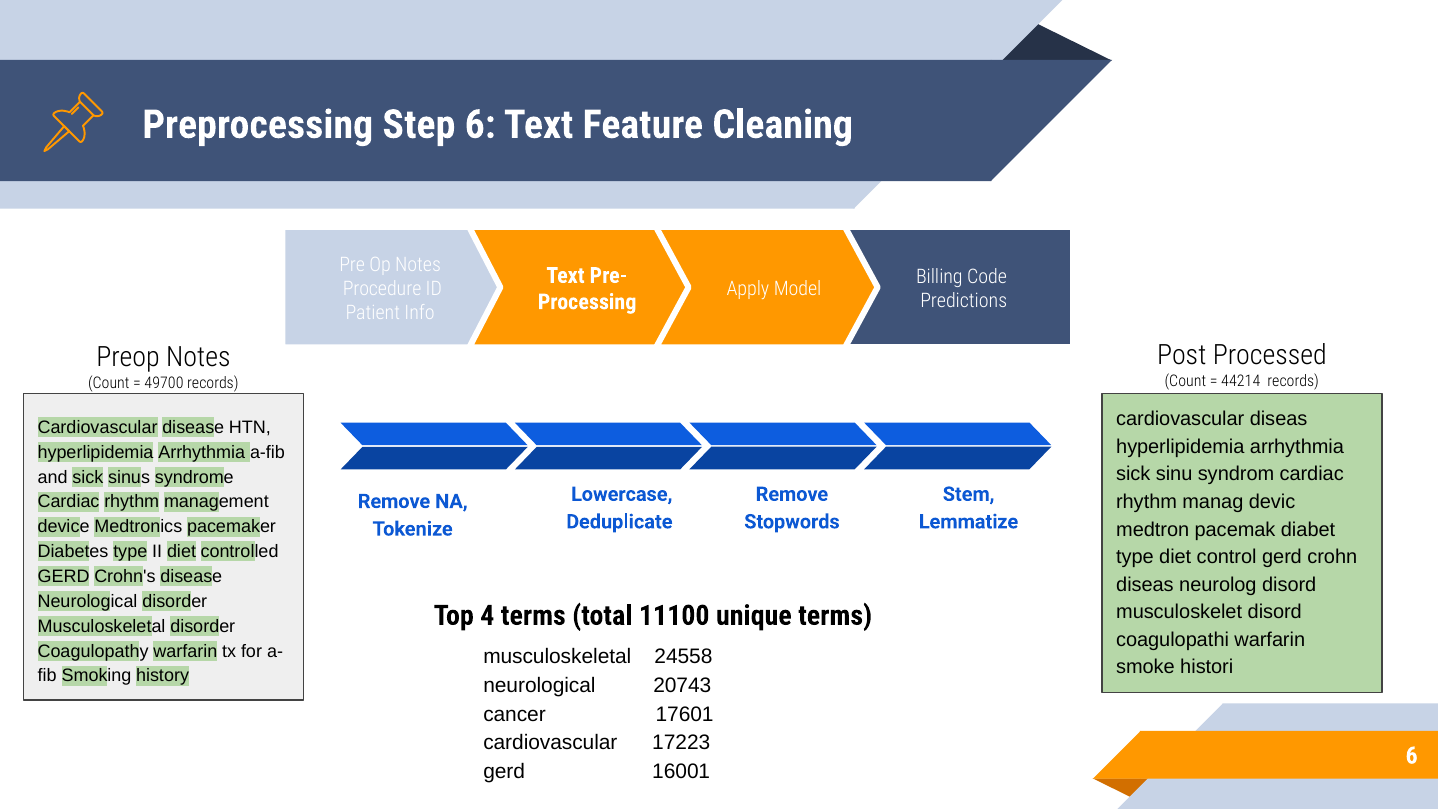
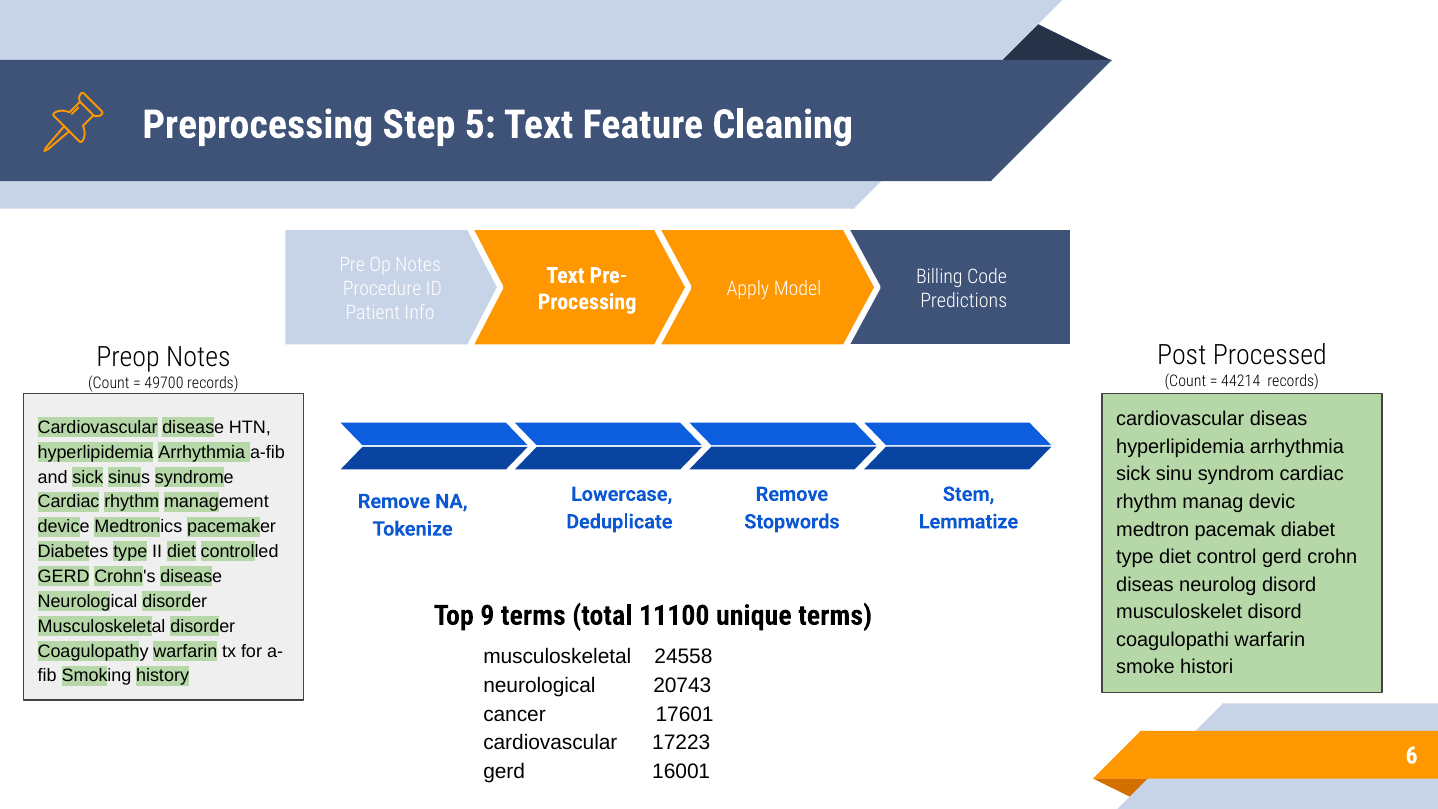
Step 6: 6 -> 5
4: 4 -> 9
